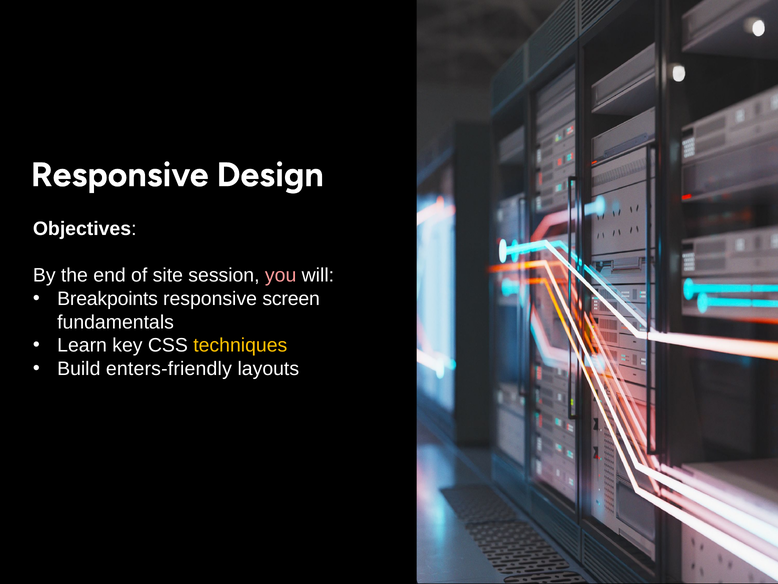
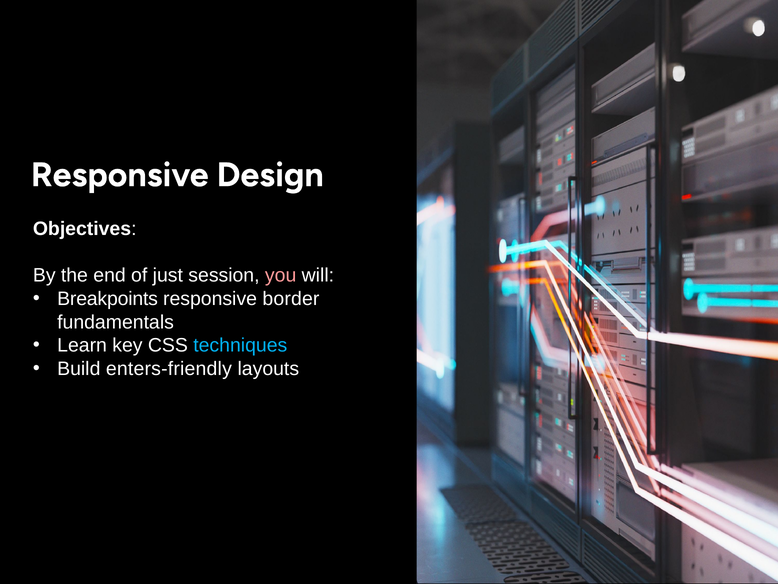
site: site -> just
screen: screen -> border
techniques colour: yellow -> light blue
